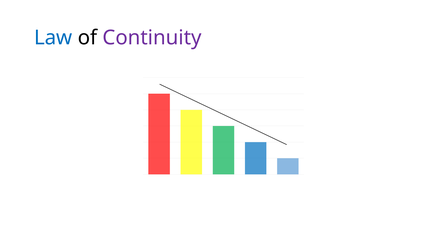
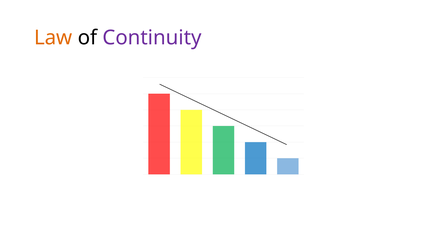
Law colour: blue -> orange
